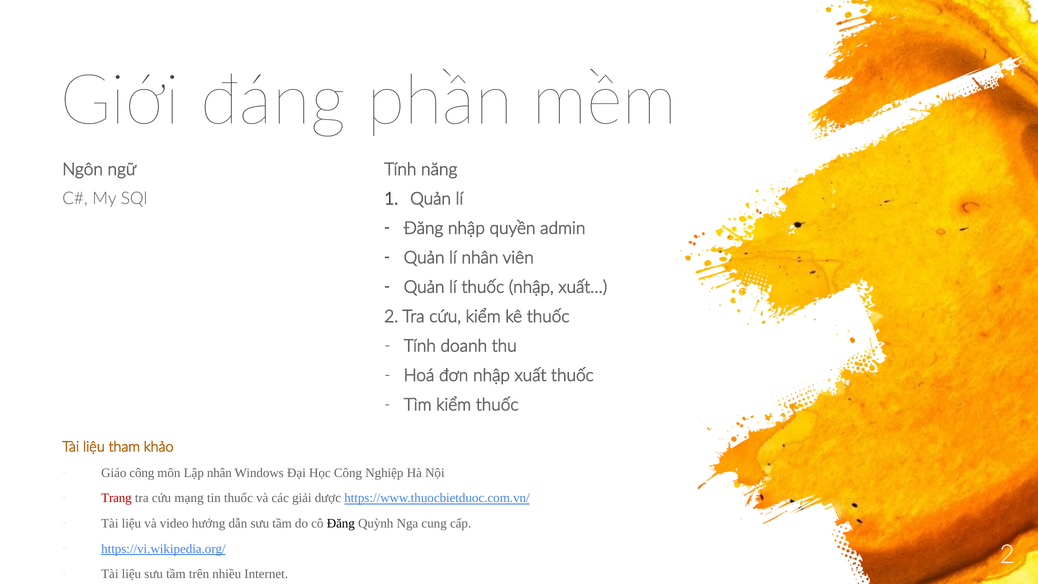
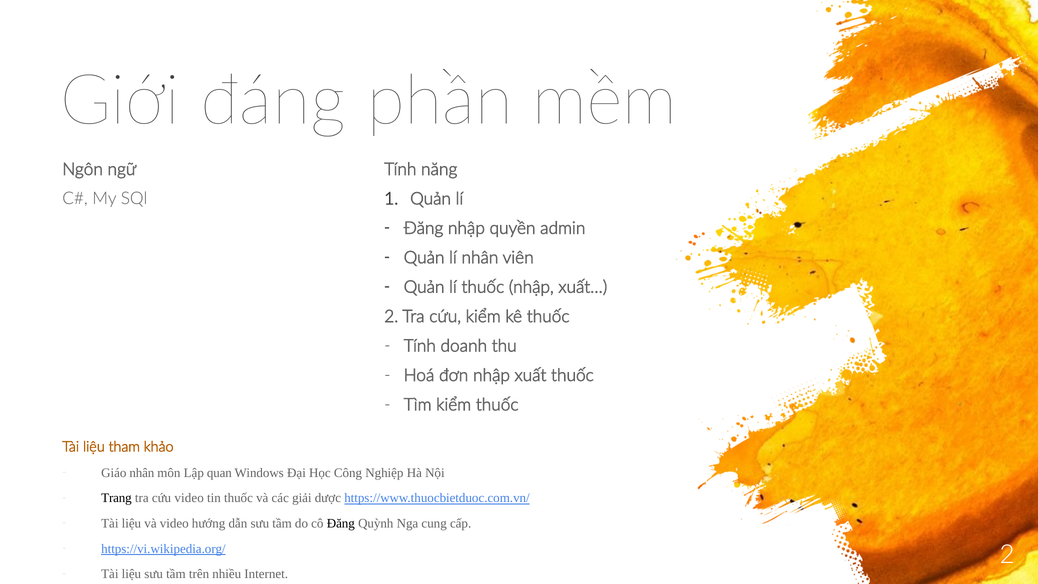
Giáo công: công -> nhân
Lập nhân: nhân -> quan
Trang colour: red -> black
cứu mạng: mạng -> video
